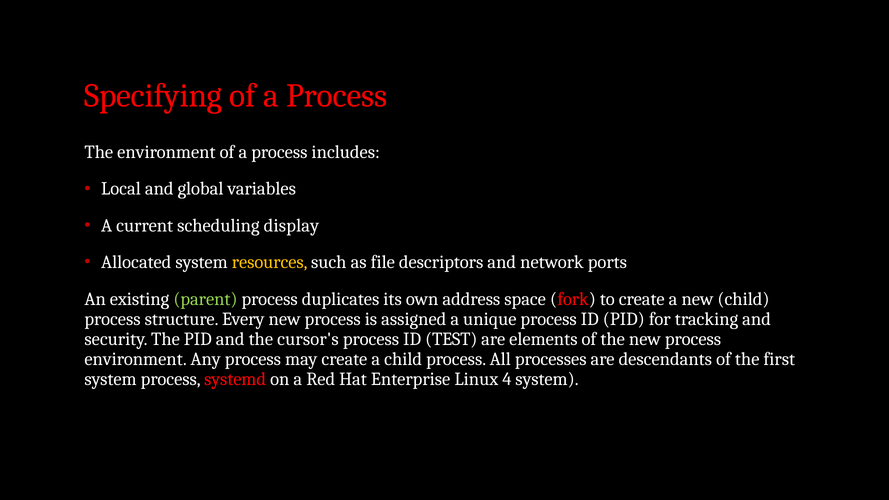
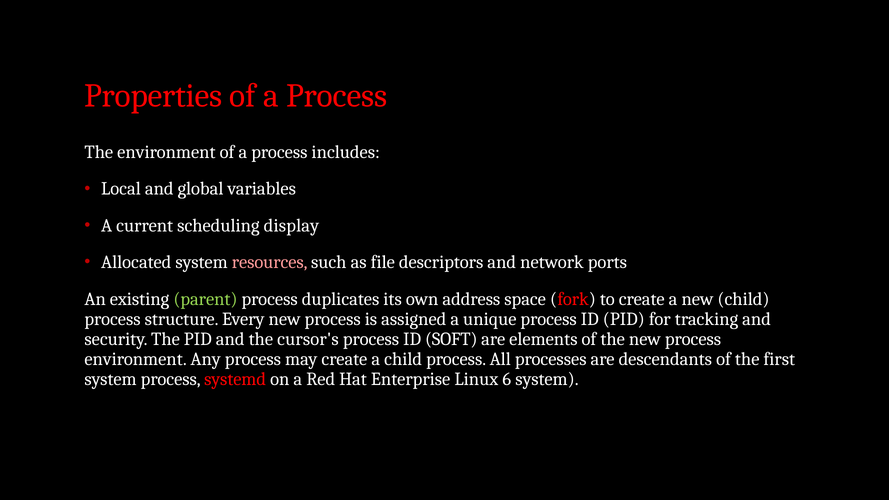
Specifying: Specifying -> Properties
resources colour: yellow -> pink
TEST: TEST -> SOFT
4: 4 -> 6
